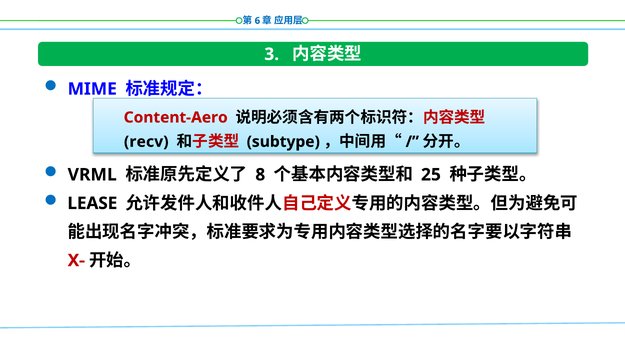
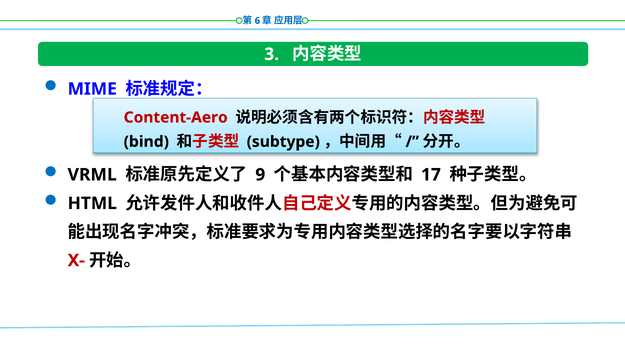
recv: recv -> bind
8: 8 -> 9
25: 25 -> 17
LEASE: LEASE -> HTML
